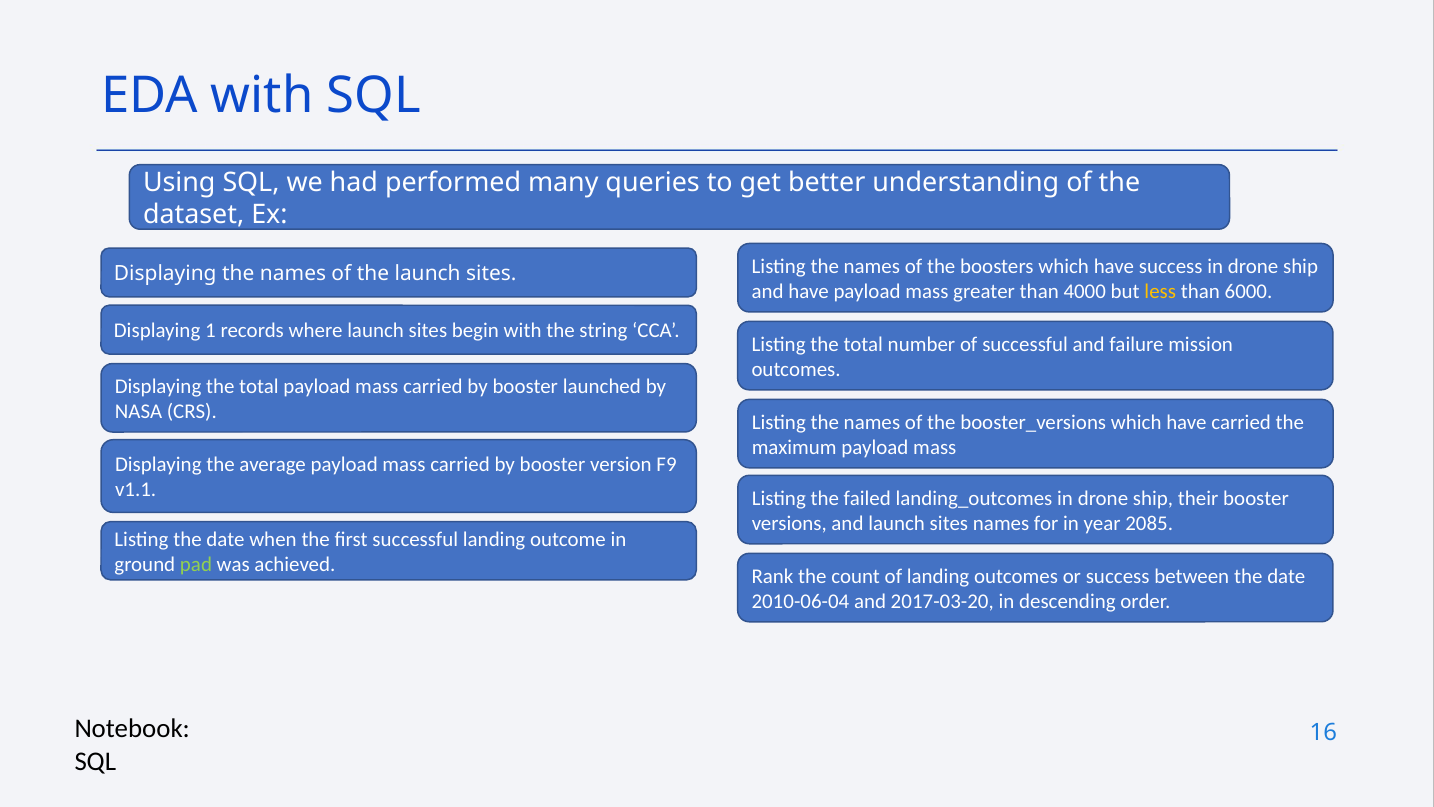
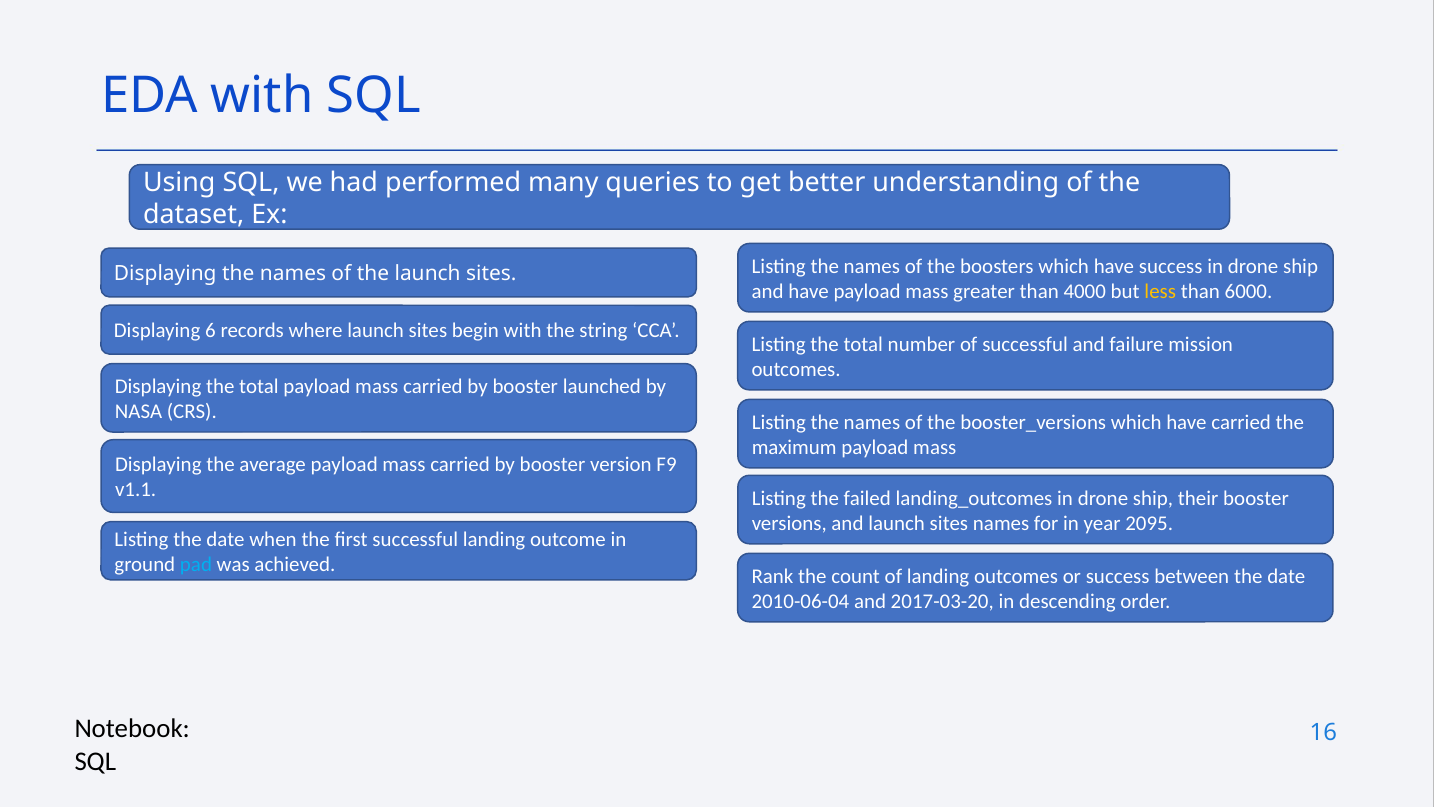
1: 1 -> 6
2085: 2085 -> 2095
pad colour: light green -> light blue
